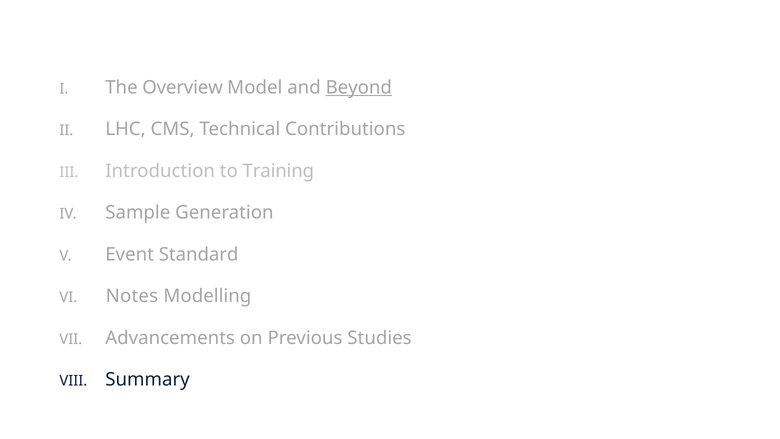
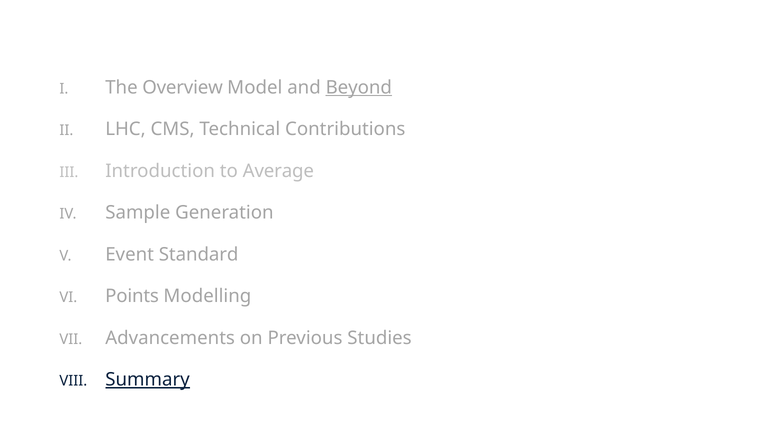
Training: Training -> Average
Notes: Notes -> Points
Summary underline: none -> present
